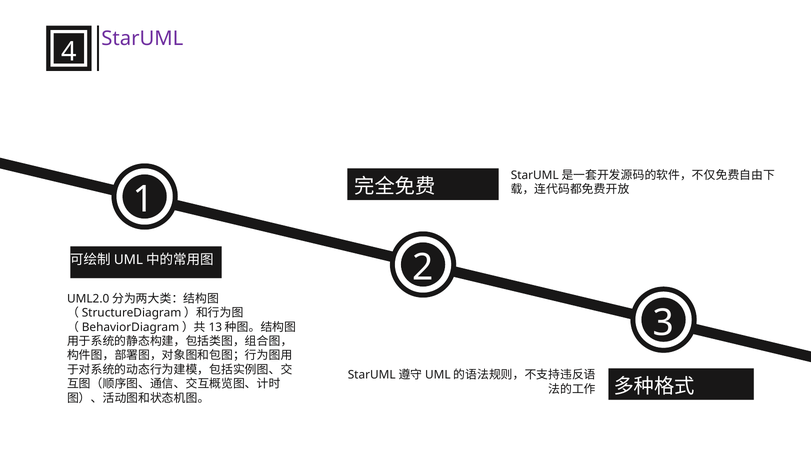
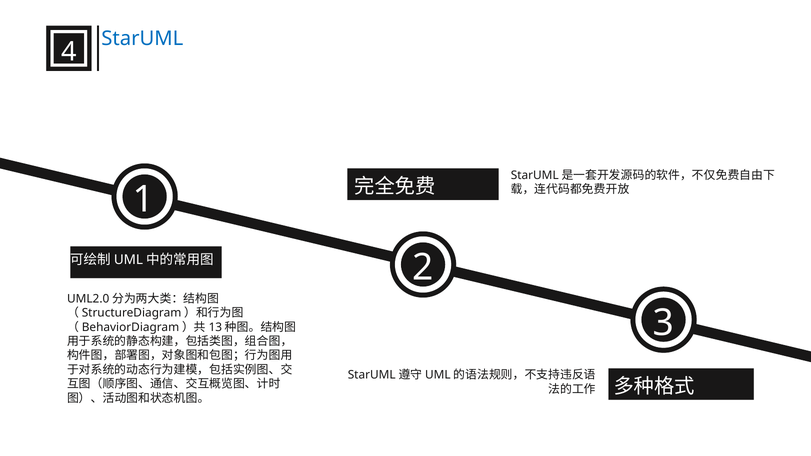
StarUML colour: purple -> blue
